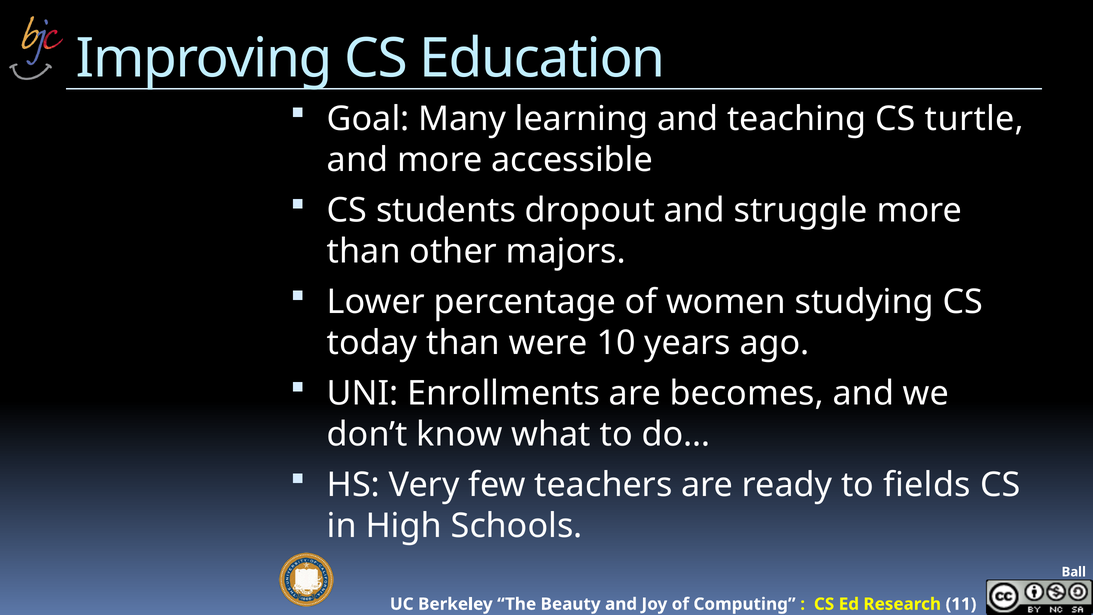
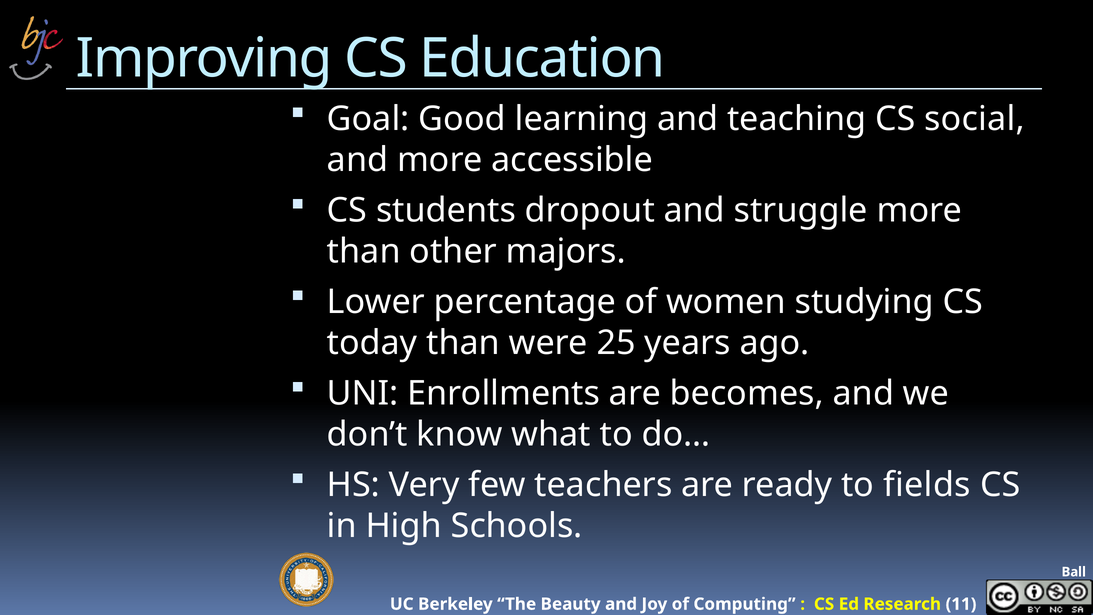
Many: Many -> Good
turtle: turtle -> social
10: 10 -> 25
